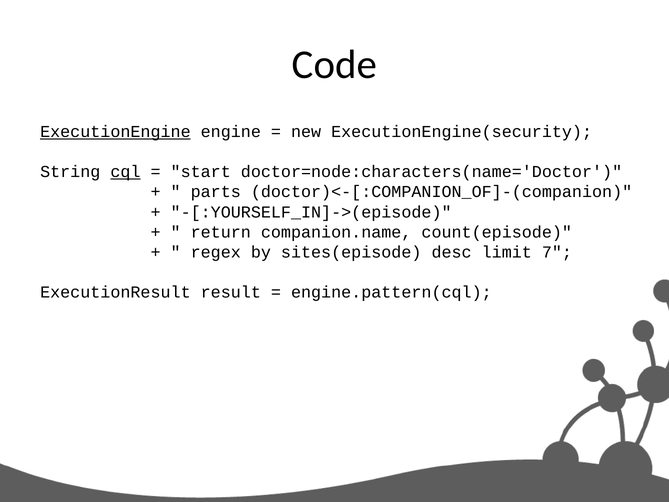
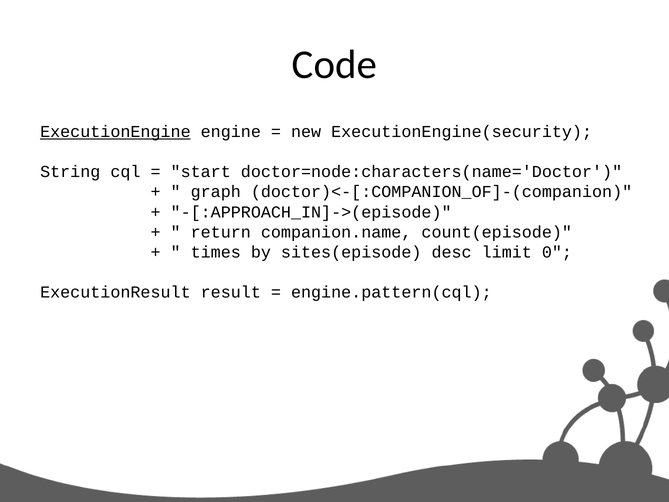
cql underline: present -> none
parts: parts -> graph
-[:YOURSELF_IN]->(episode: -[:YOURSELF_IN]->(episode -> -[:APPROACH_IN]->(episode
regex: regex -> times
7: 7 -> 0
